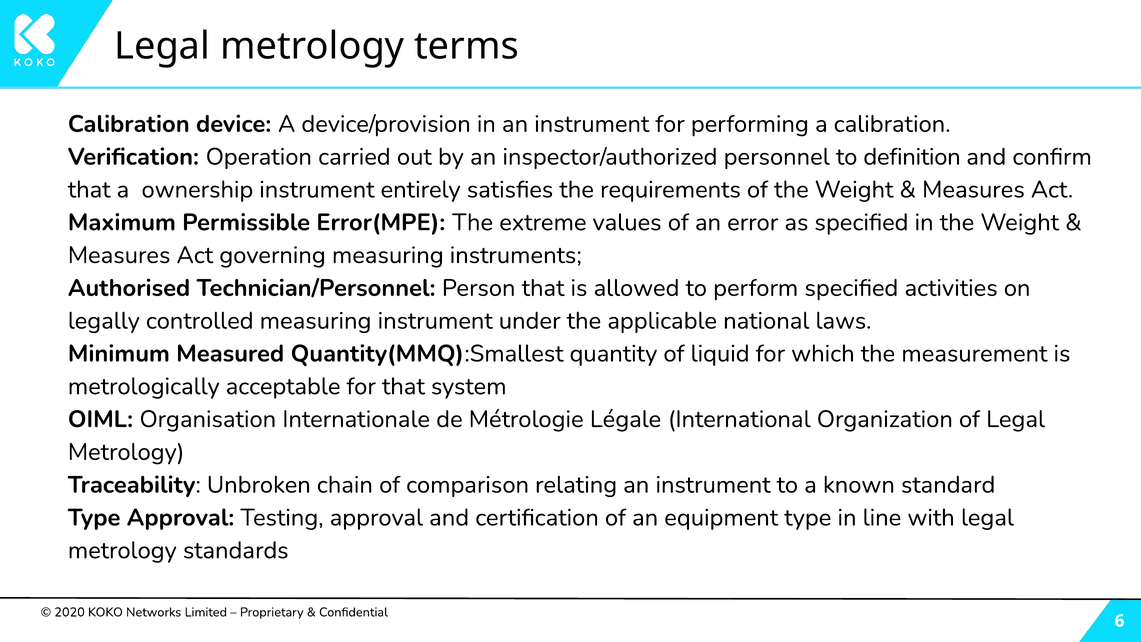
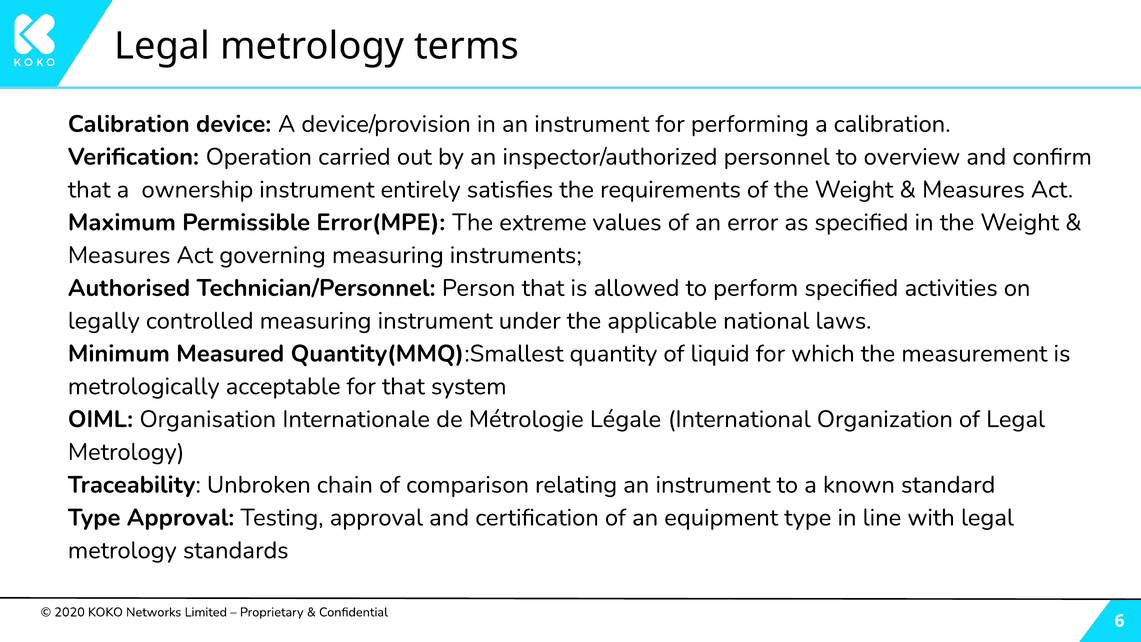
definition: definition -> overview
